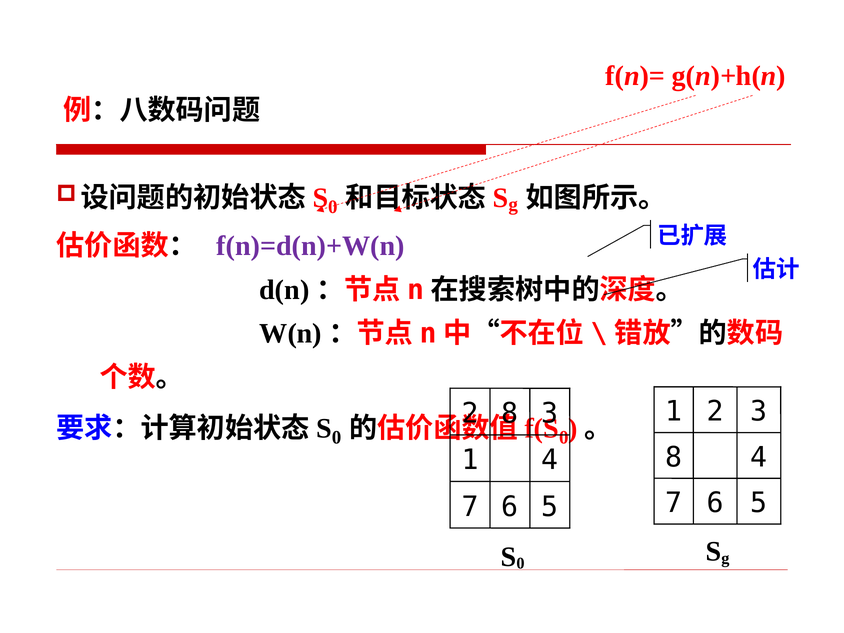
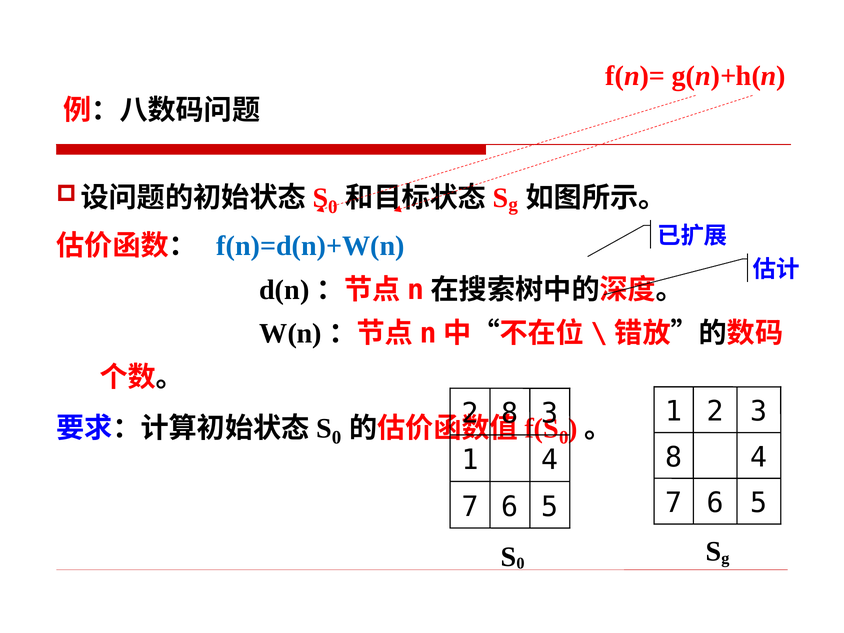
f(n)=d(n)+W(n colour: purple -> blue
